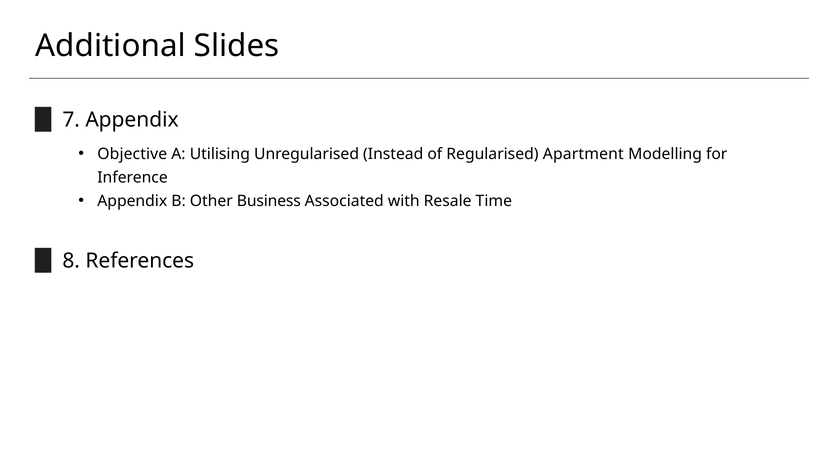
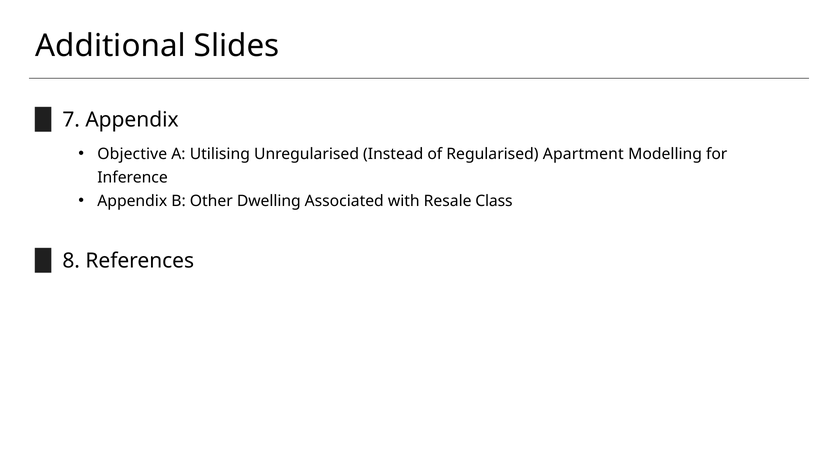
Business: Business -> Dwelling
Time: Time -> Class
